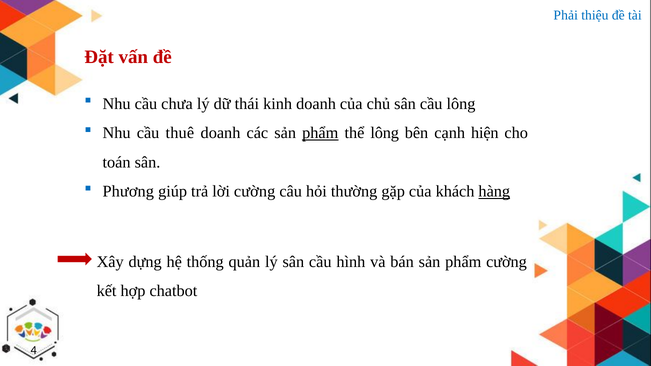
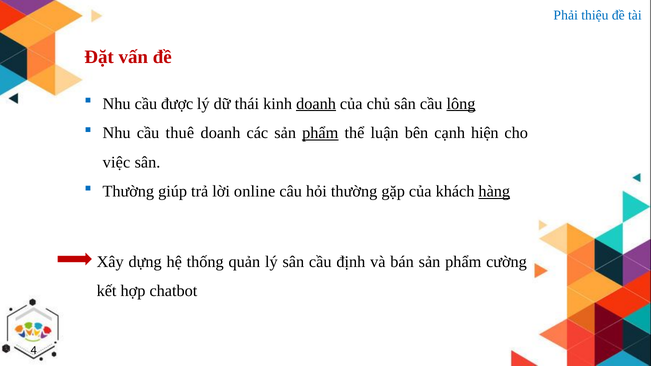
chưa: chưa -> được
doanh at (316, 104) underline: none -> present
lông at (461, 104) underline: none -> present
thể lông: lông -> luận
toán: toán -> việc
Phương at (128, 192): Phương -> Thường
lời cường: cường -> online
hình: hình -> định
